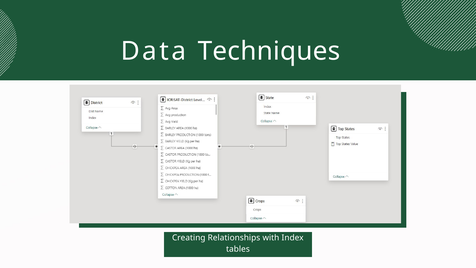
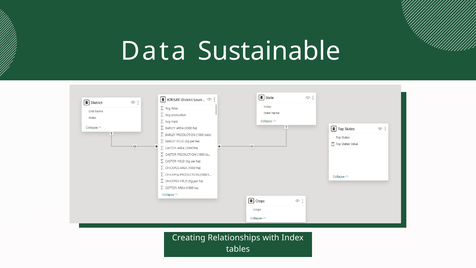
Techniques: Techniques -> Sustainable
